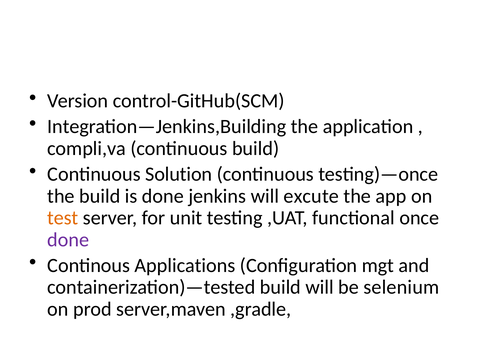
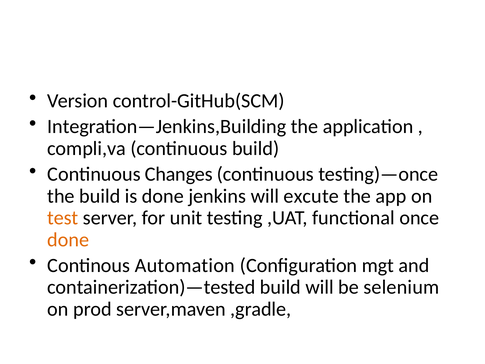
Solution: Solution -> Changes
done at (68, 240) colour: purple -> orange
Applications: Applications -> Automation
